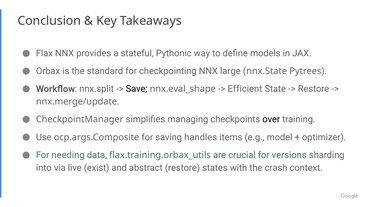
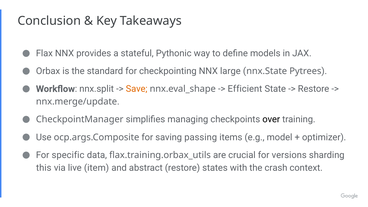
Save colour: black -> orange
handles: handles -> passing
needing: needing -> specific
into: into -> this
exist: exist -> item
